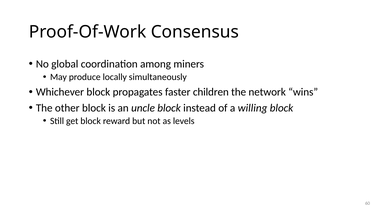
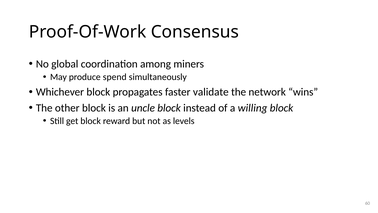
locally: locally -> spend
children: children -> validate
